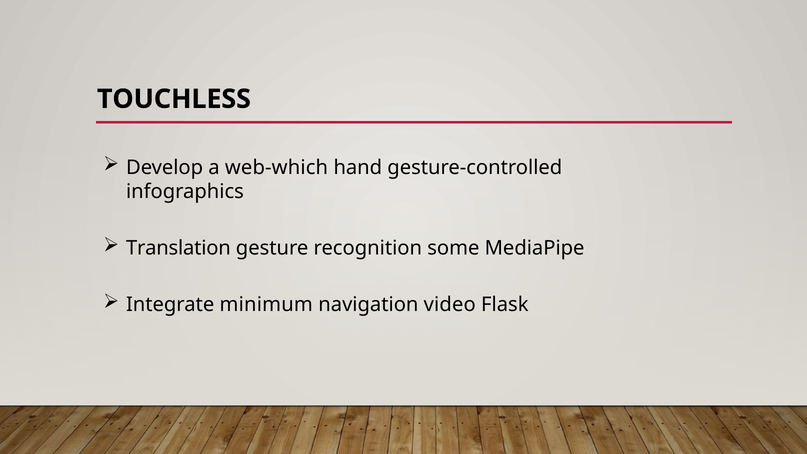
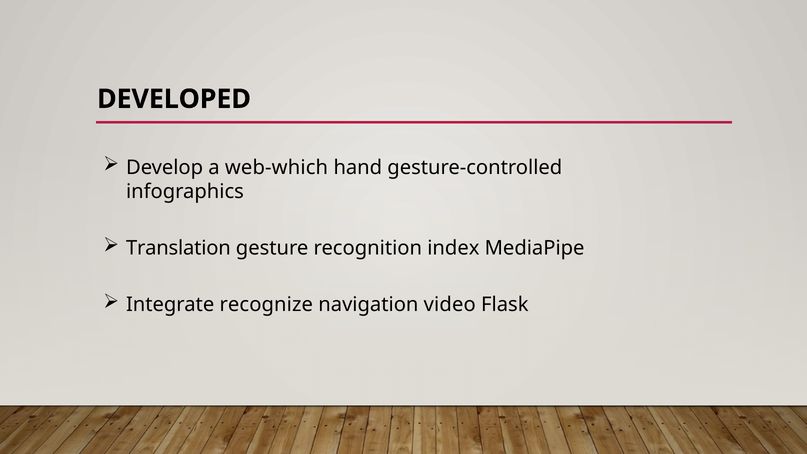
TOUCHLESS: TOUCHLESS -> DEVELOPED
some: some -> index
minimum: minimum -> recognize
